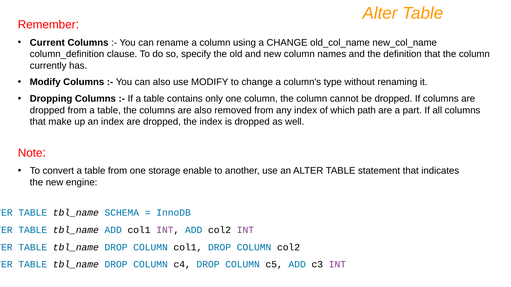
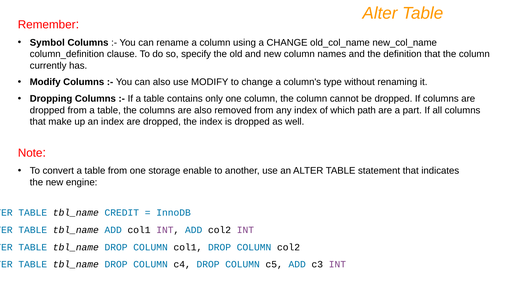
Current: Current -> Symbol
SCHEMA: SCHEMA -> CREDIT
